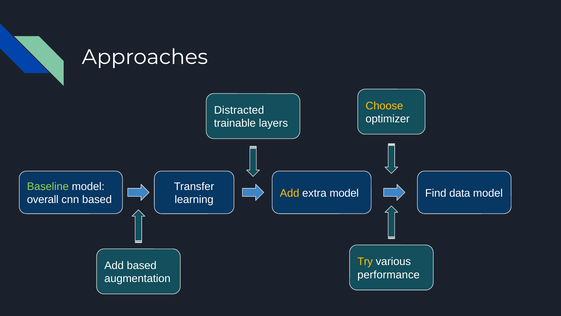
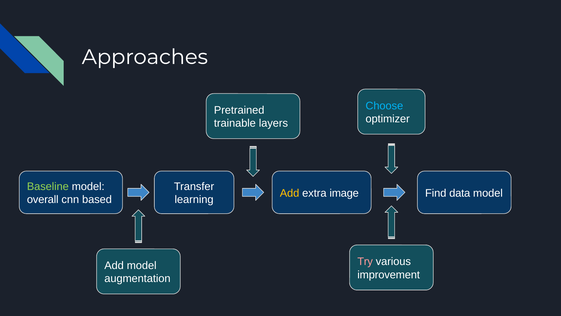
Choose colour: yellow -> light blue
Distracted: Distracted -> Pretrained
extra model: model -> image
Try colour: yellow -> pink
Add based: based -> model
performance: performance -> improvement
